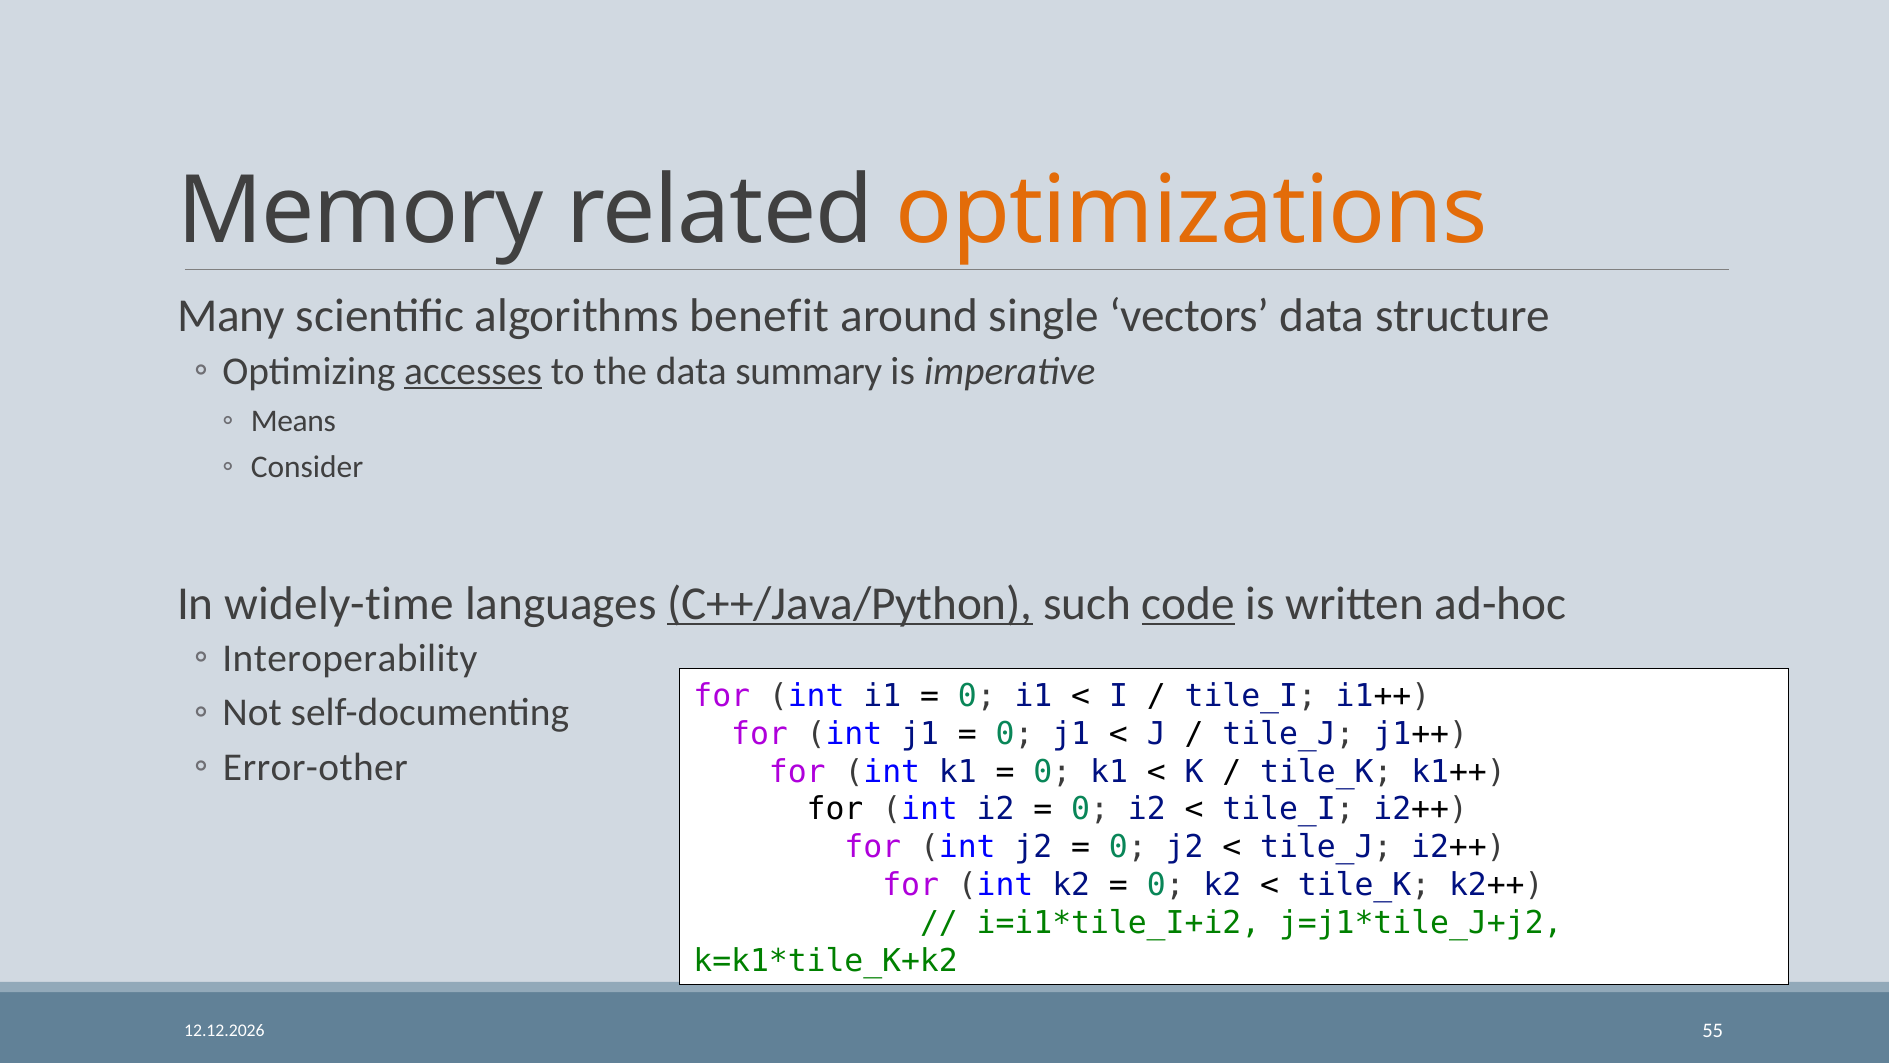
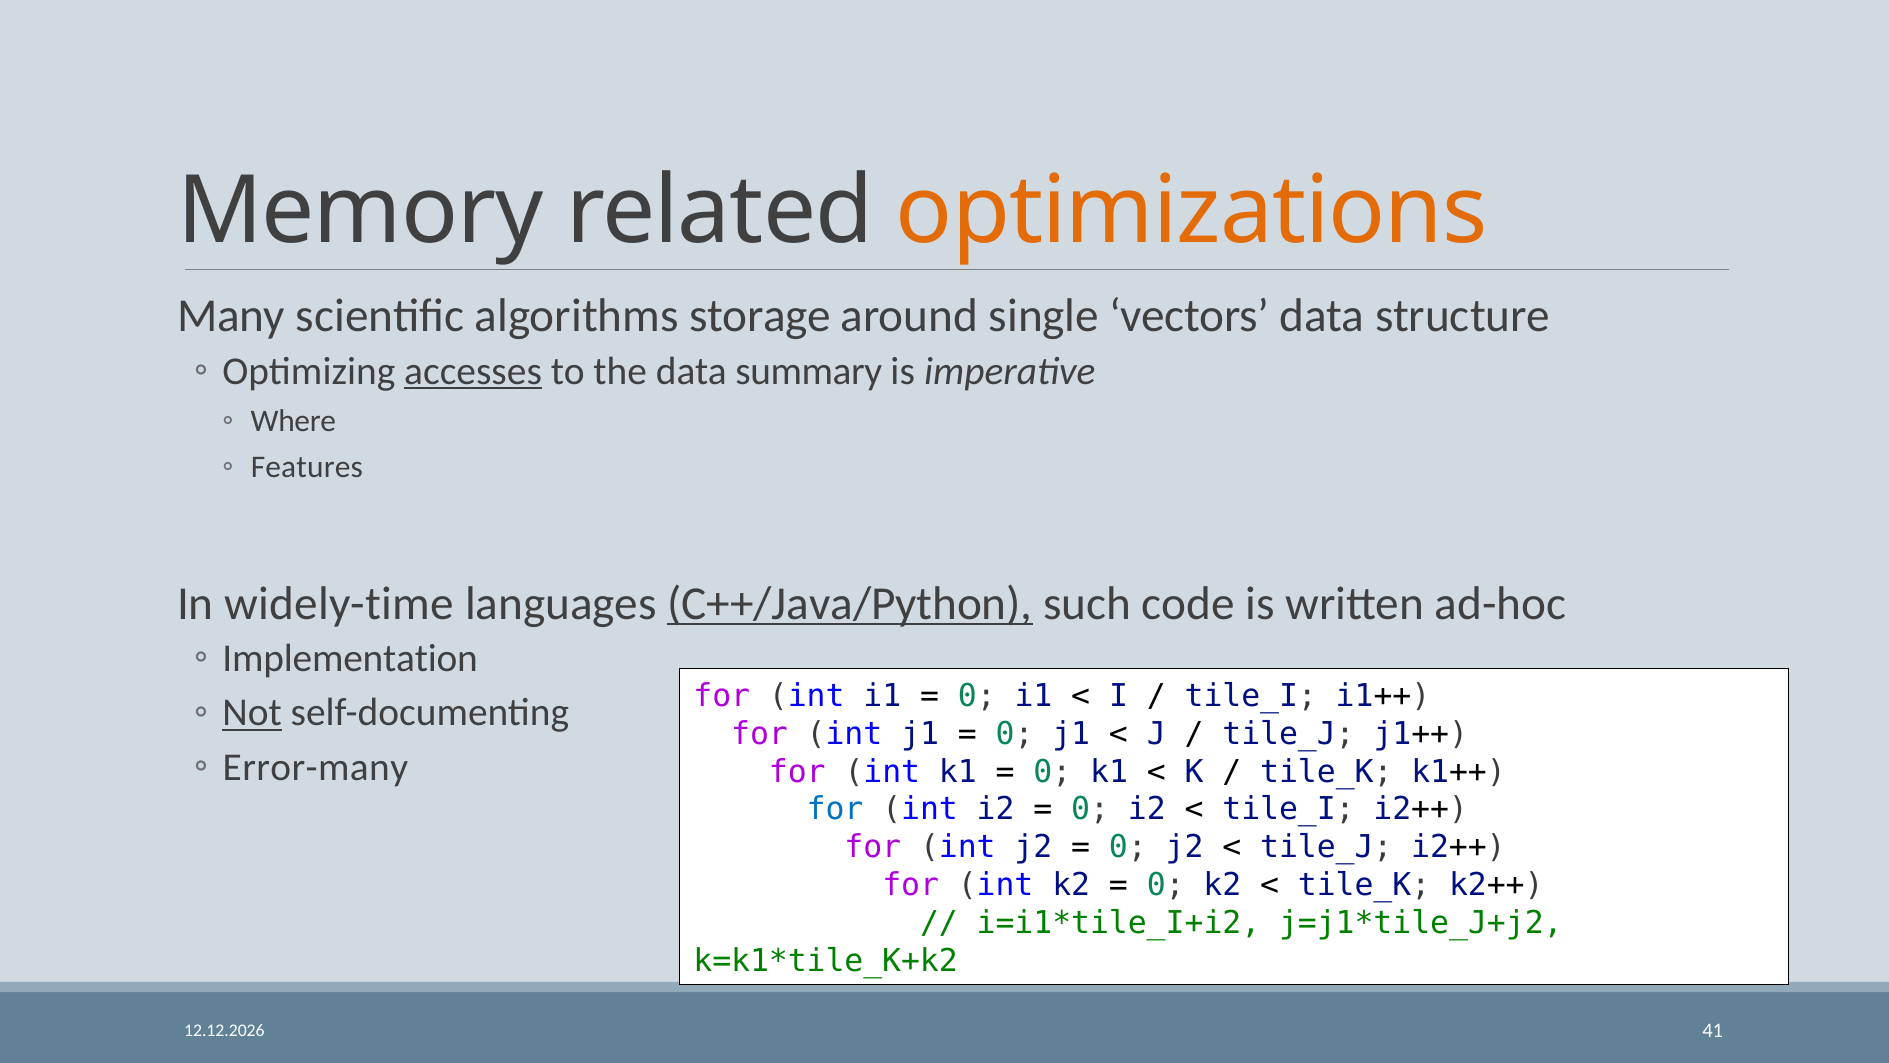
benefit: benefit -> storage
Means: Means -> Where
Consider: Consider -> Features
code underline: present -> none
Interoperability: Interoperability -> Implementation
Not underline: none -> present
Error-other: Error-other -> Error-many
for at (835, 809) colour: black -> blue
55: 55 -> 41
